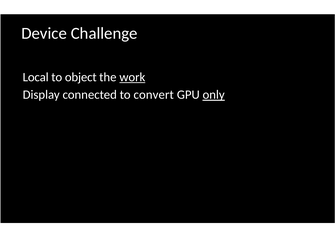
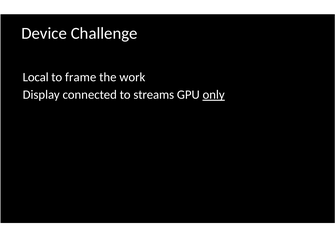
object: object -> frame
work underline: present -> none
convert: convert -> streams
